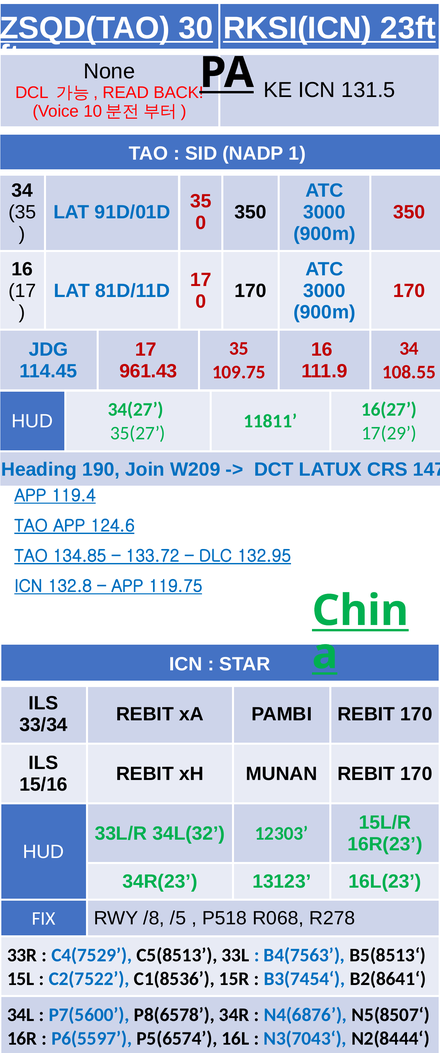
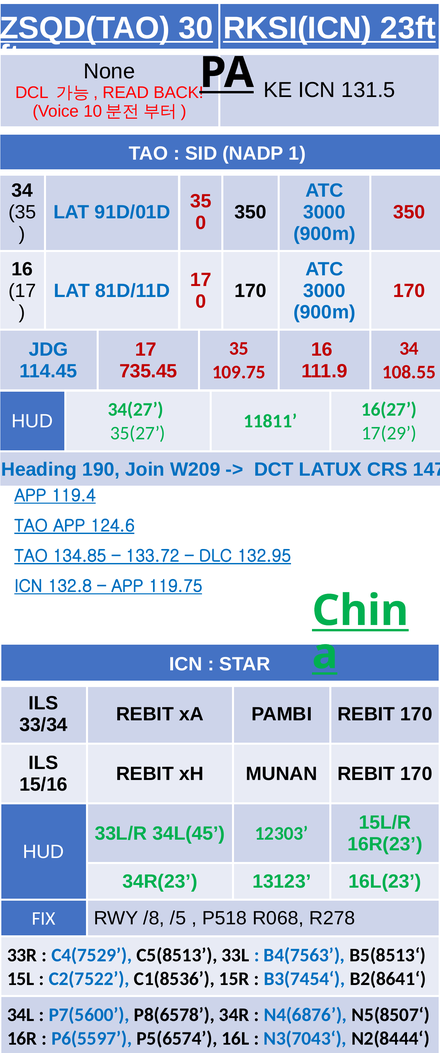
961.43: 961.43 -> 735.45
34L(32: 34L(32 -> 34L(45
